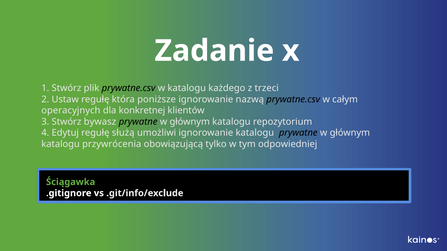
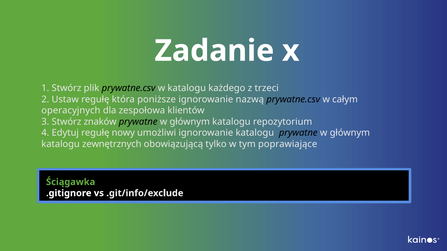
konkretnej: konkretnej -> zespołowa
bywasz: bywasz -> znaków
służą: służą -> nowy
przywrócenia: przywrócenia -> zewnętrznych
odpowiedniej: odpowiedniej -> poprawiające
